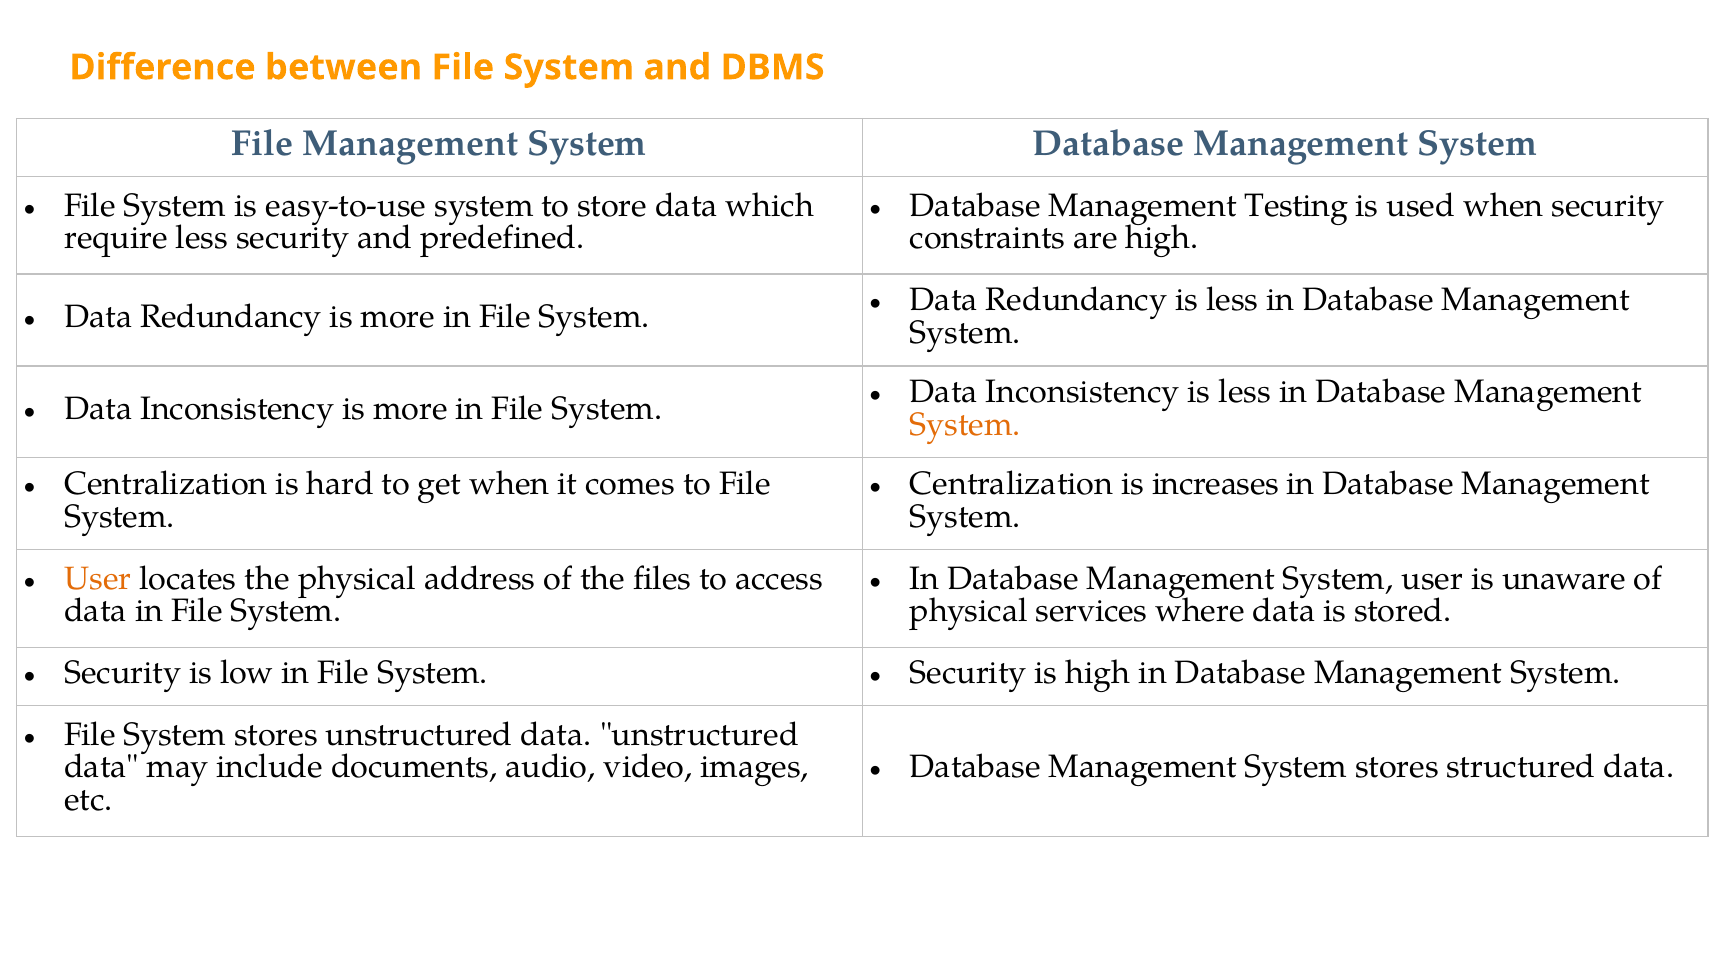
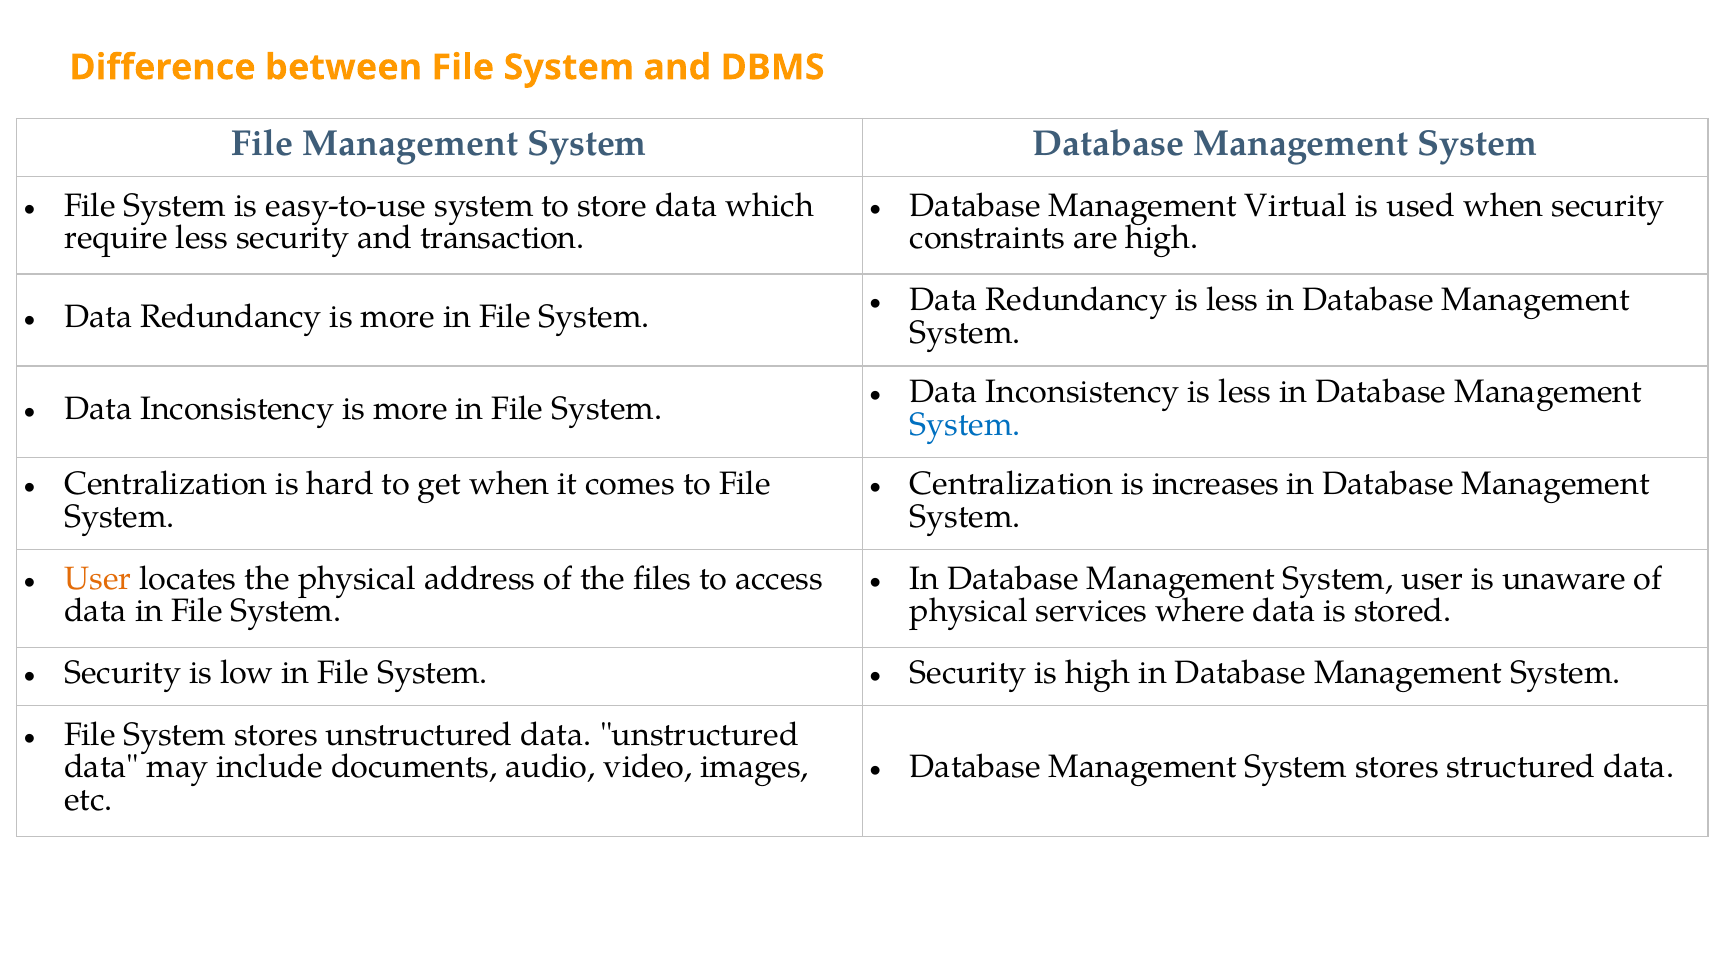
Testing: Testing -> Virtual
predefined: predefined -> transaction
System at (965, 424) colour: orange -> blue
